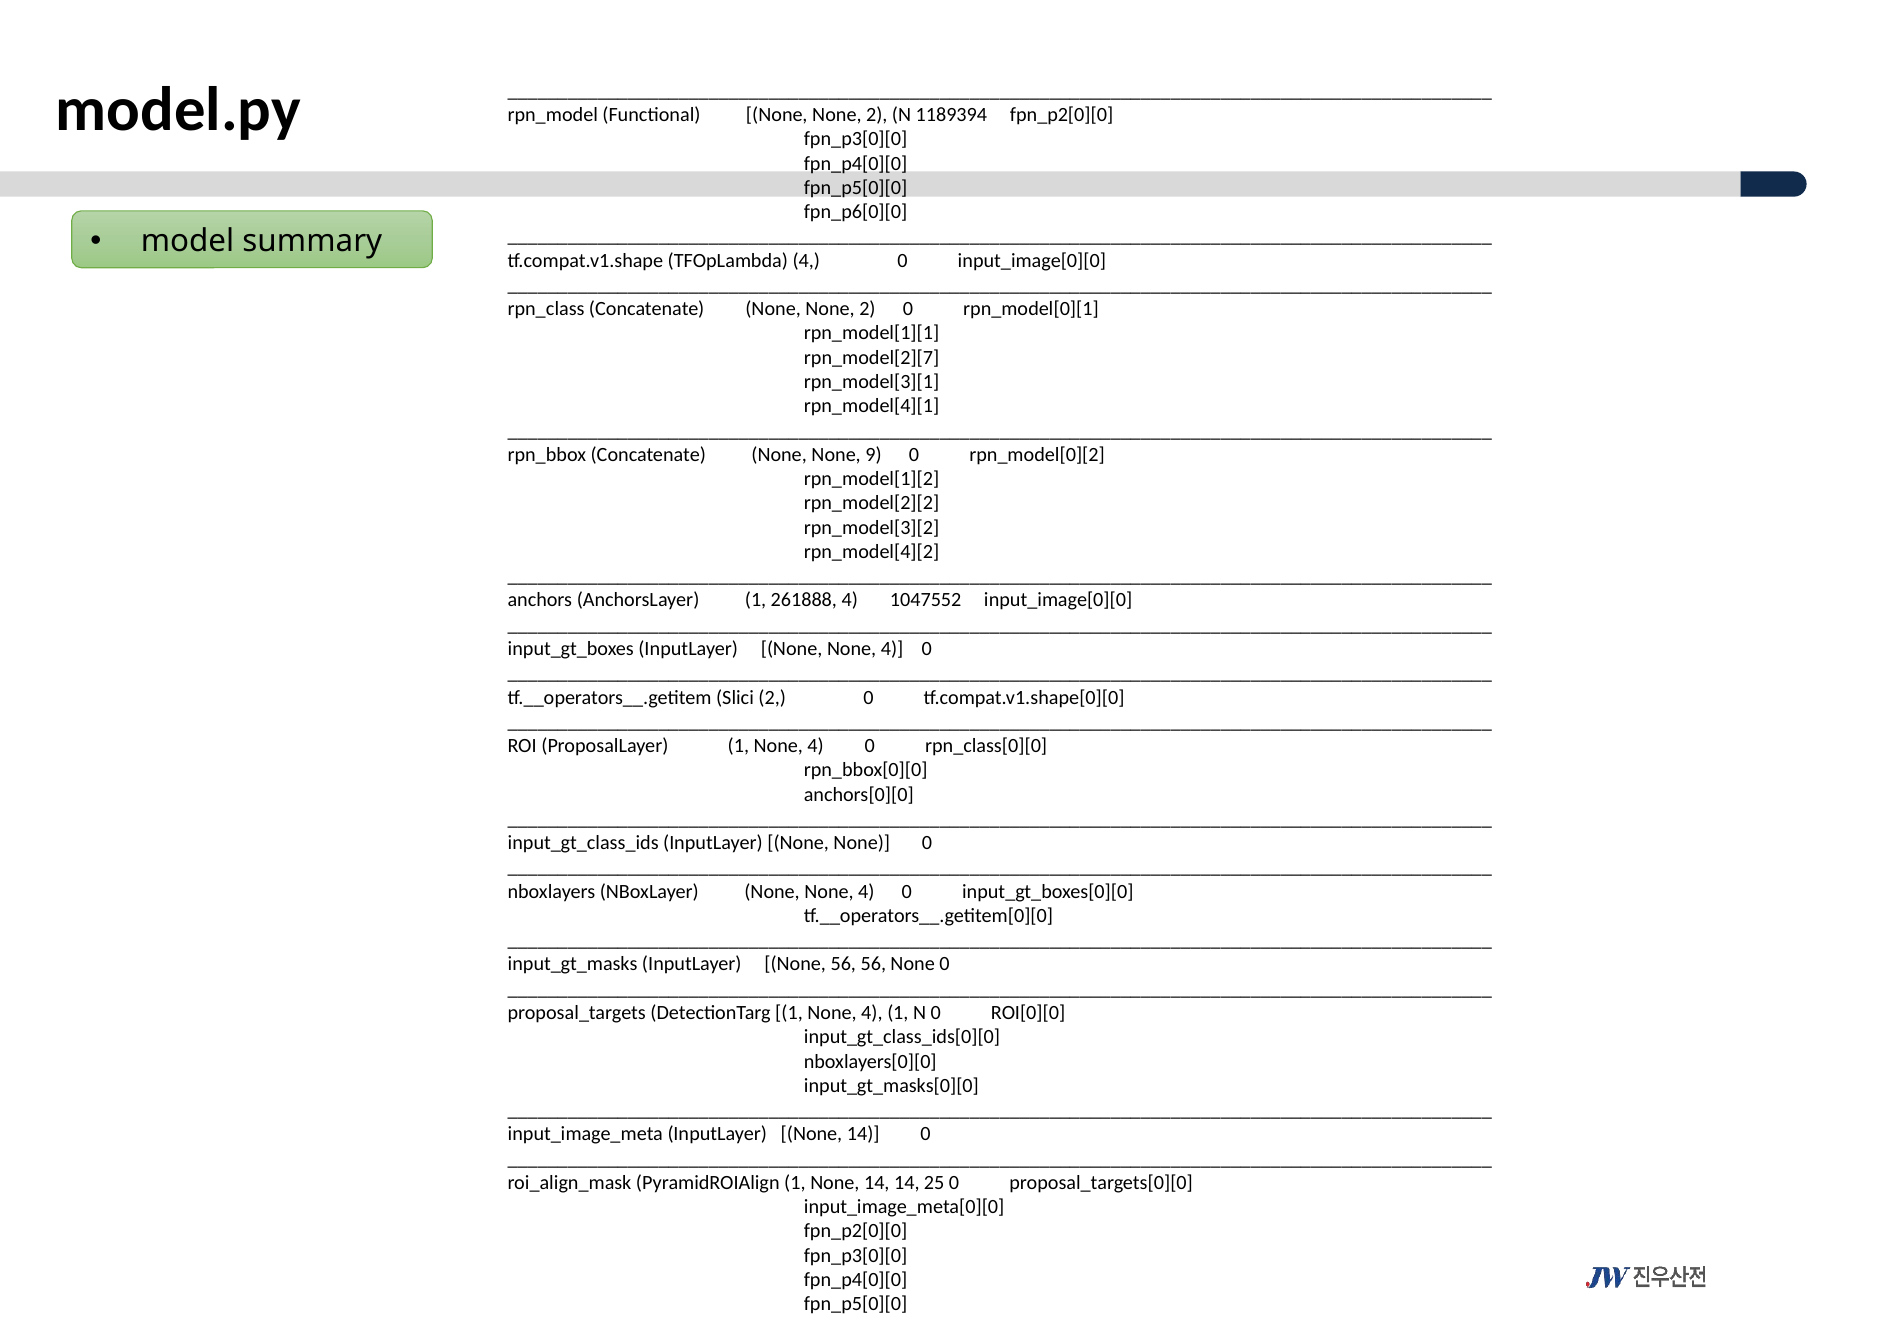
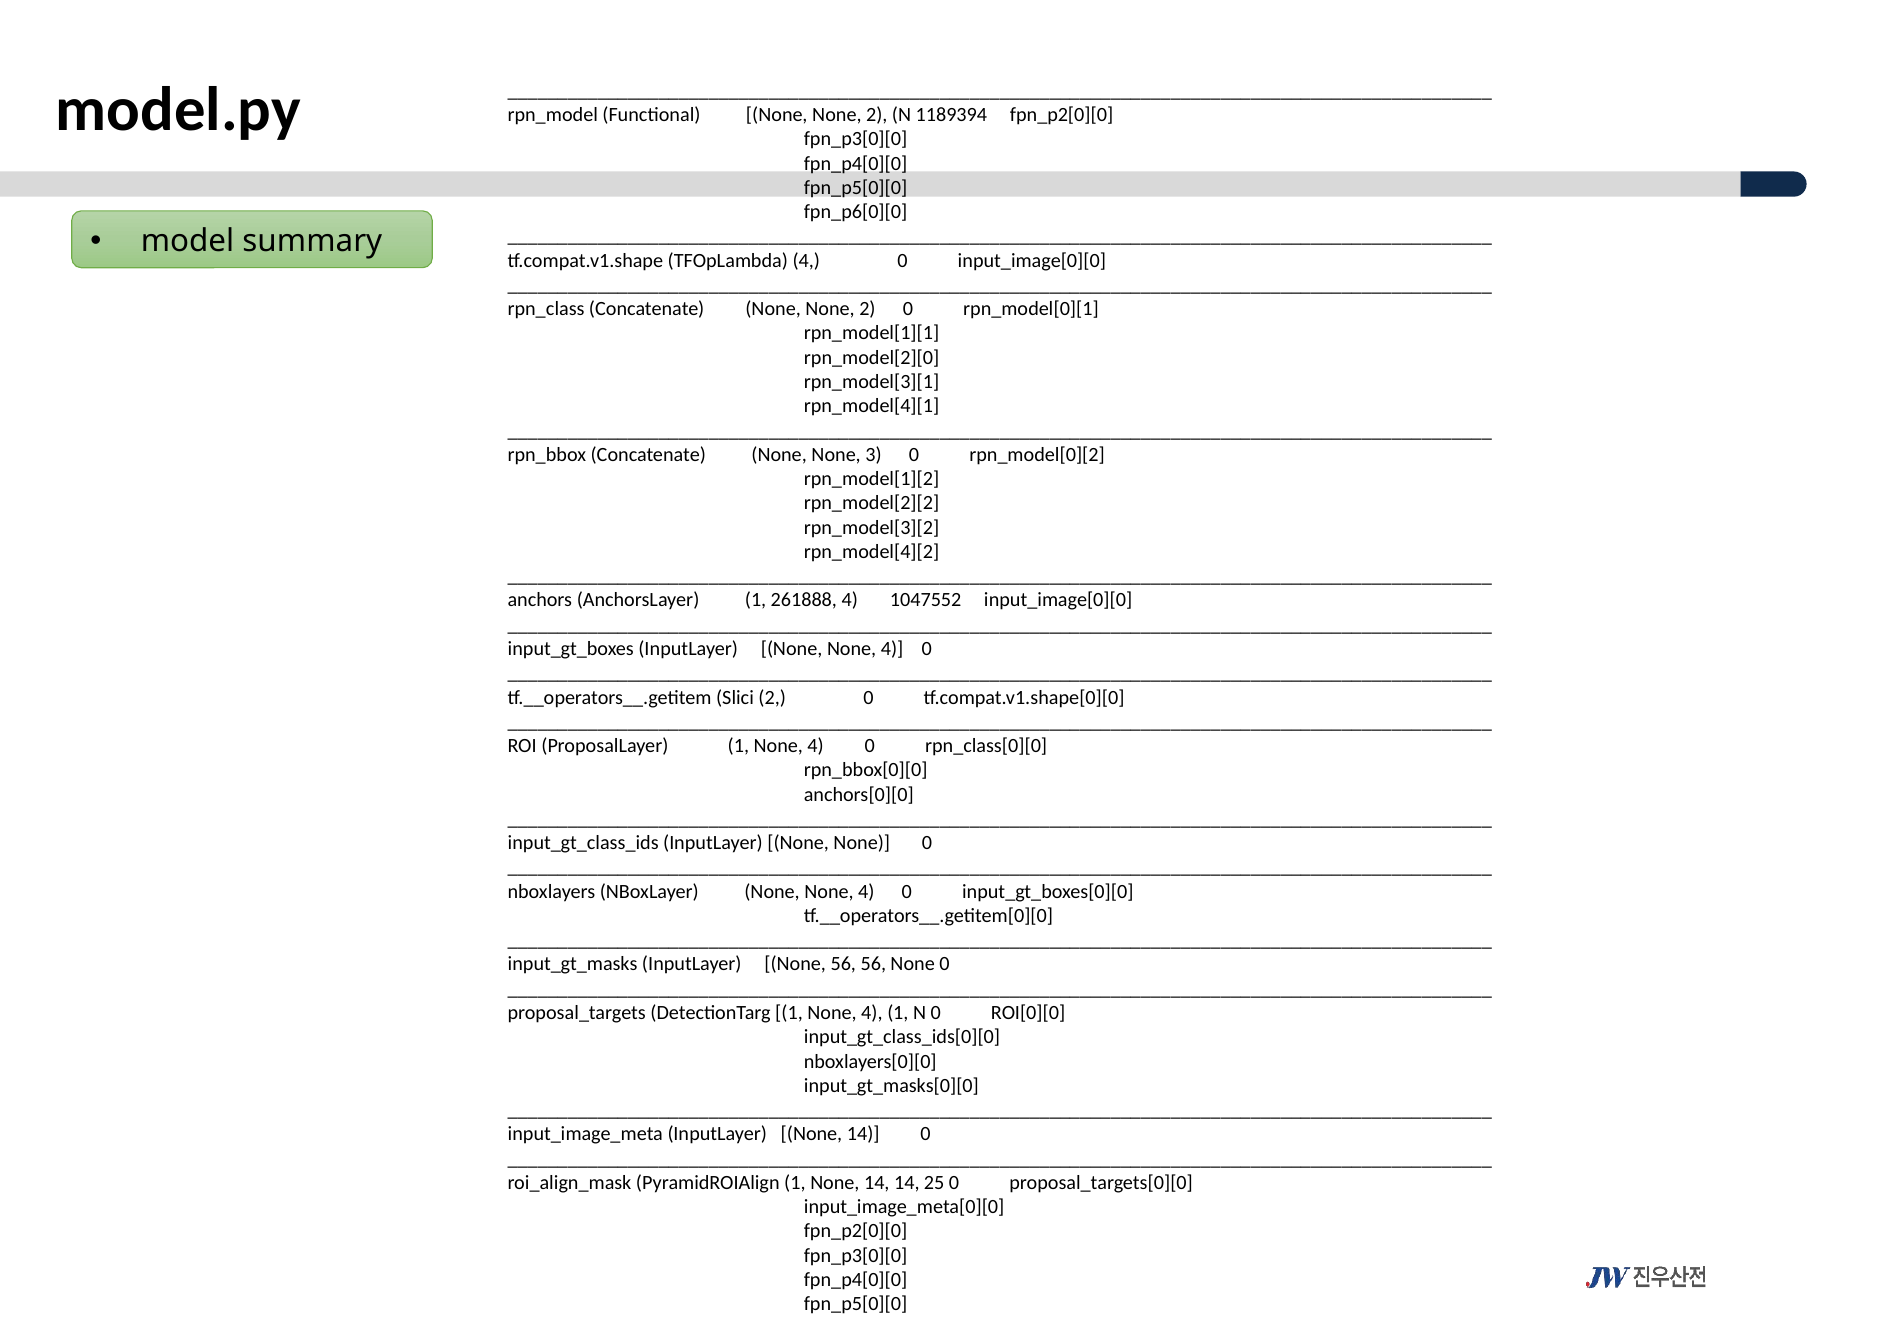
rpn_model[2][7: rpn_model[2][7 -> rpn_model[2][0
9: 9 -> 3
